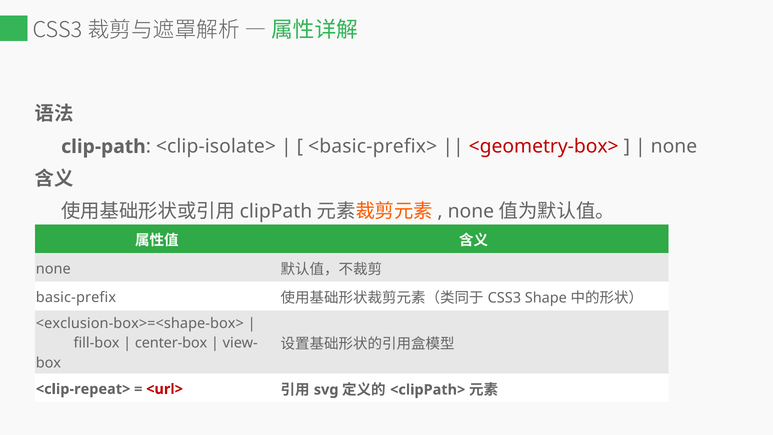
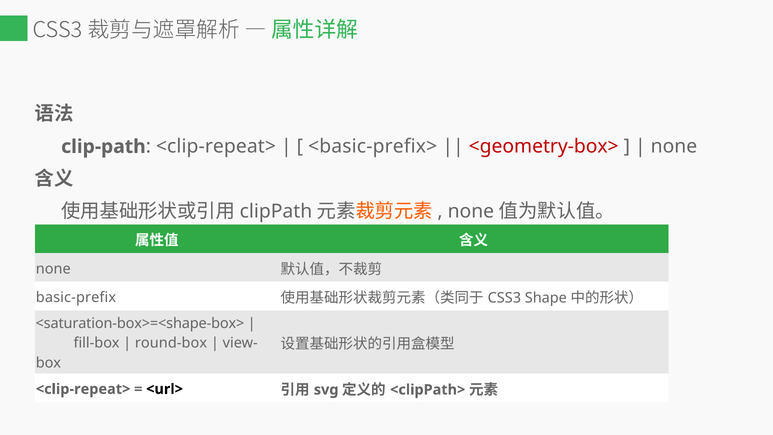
<clip-isolate> at (216, 147): <clip-isolate> -> <clip-repeat>
<exclusion-box>=<shape-box>: <exclusion-box>=<shape-box> -> <saturation-box>=<shape-box>
center-box: center-box -> round-box
<url> colour: red -> black
